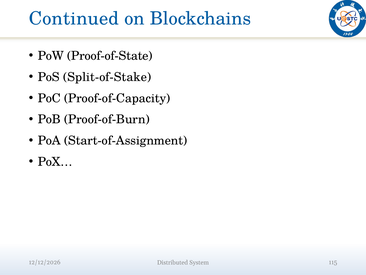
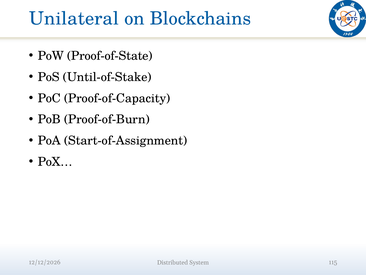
Continued: Continued -> Unilateral
Split-of-Stake: Split-of-Stake -> Until-of-Stake
